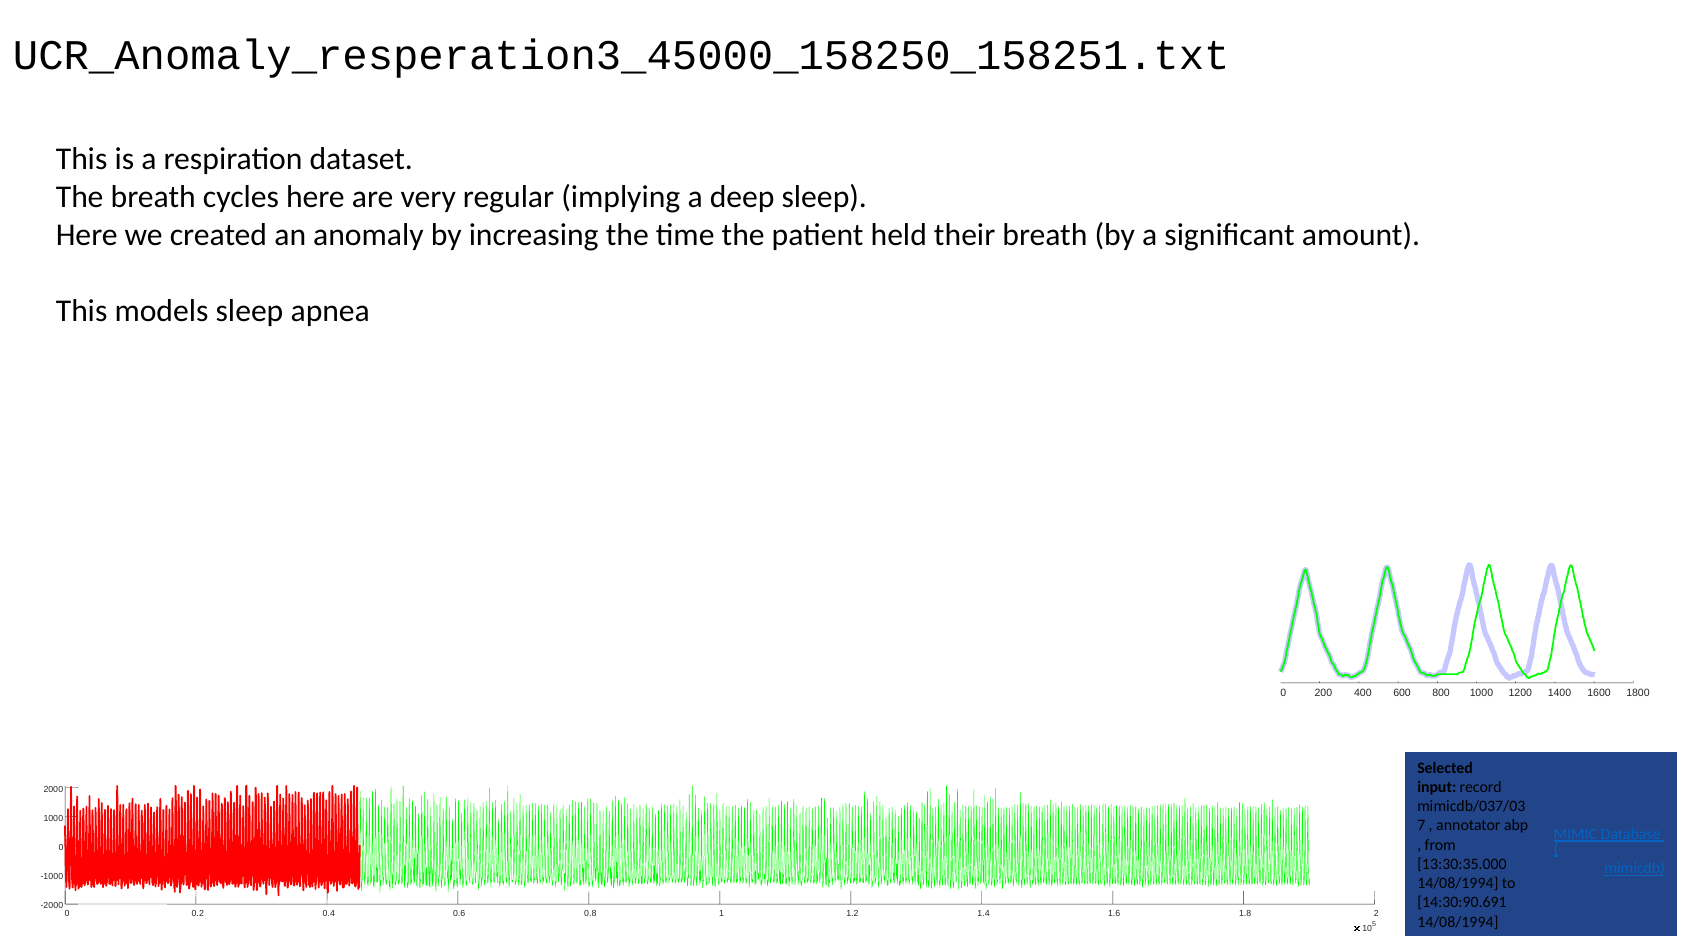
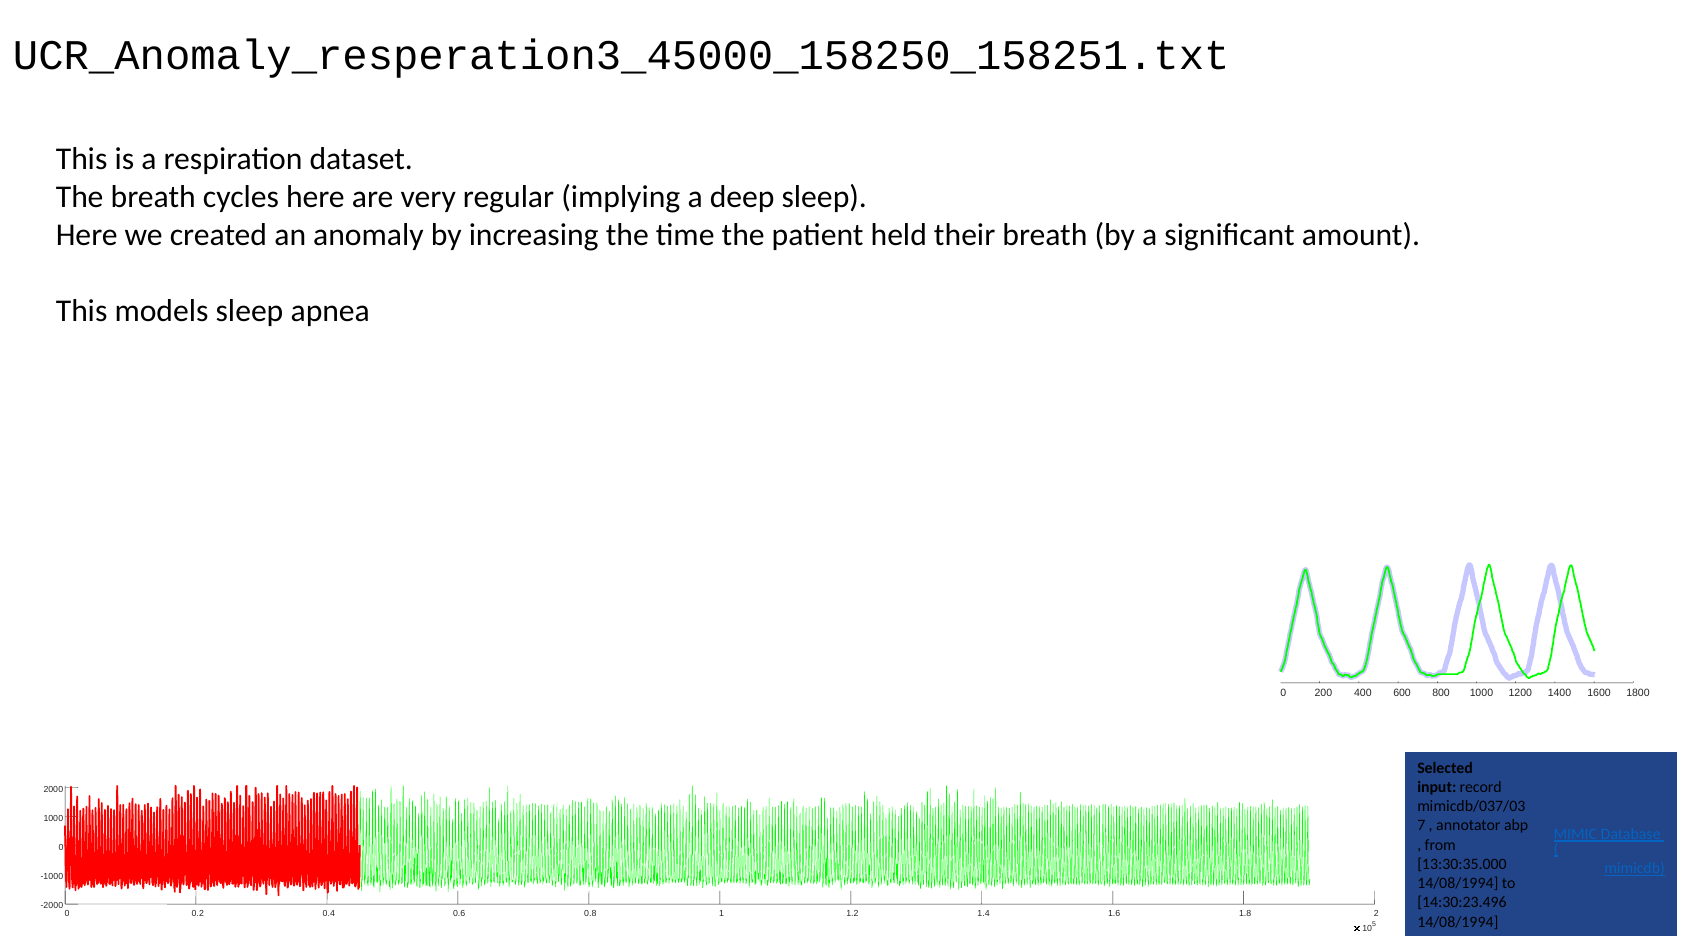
14:30:90.691: 14:30:90.691 -> 14:30:23.496
